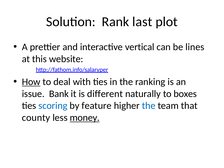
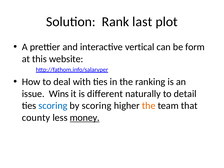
lines: lines -> form
How underline: present -> none
Bank: Bank -> Wins
boxes: boxes -> detail
by feature: feature -> scoring
the at (149, 106) colour: blue -> orange
